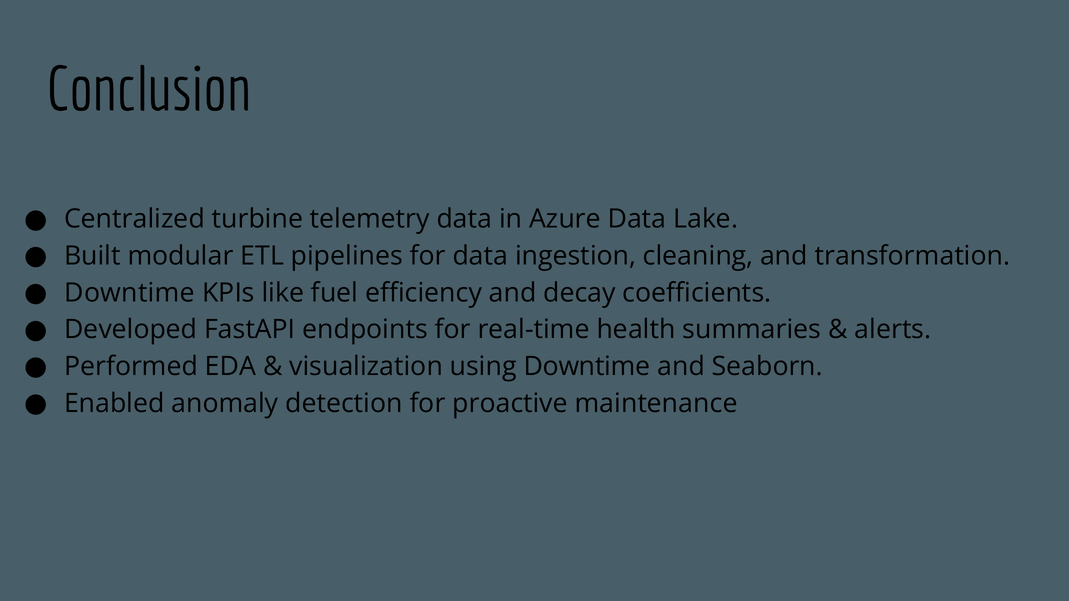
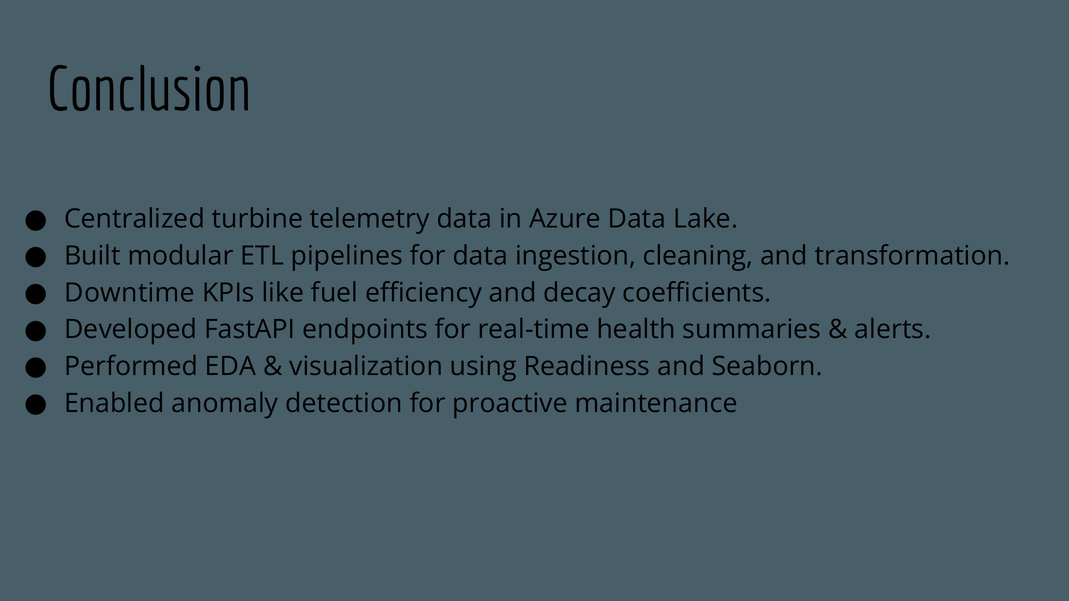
using Downtime: Downtime -> Readiness
